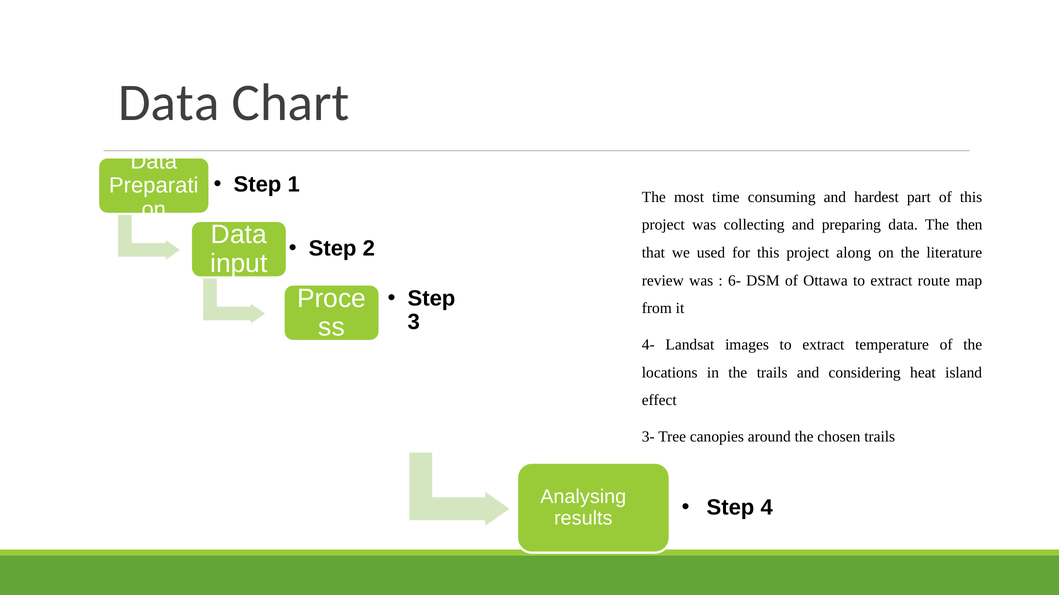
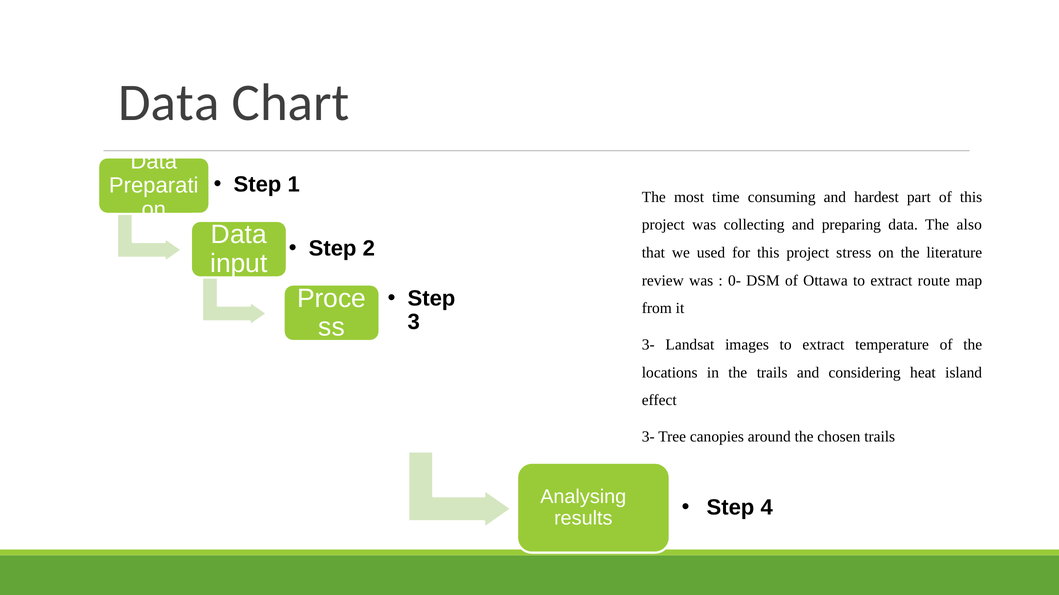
then: then -> also
along: along -> stress
6-: 6- -> 0-
4- at (648, 345): 4- -> 3-
